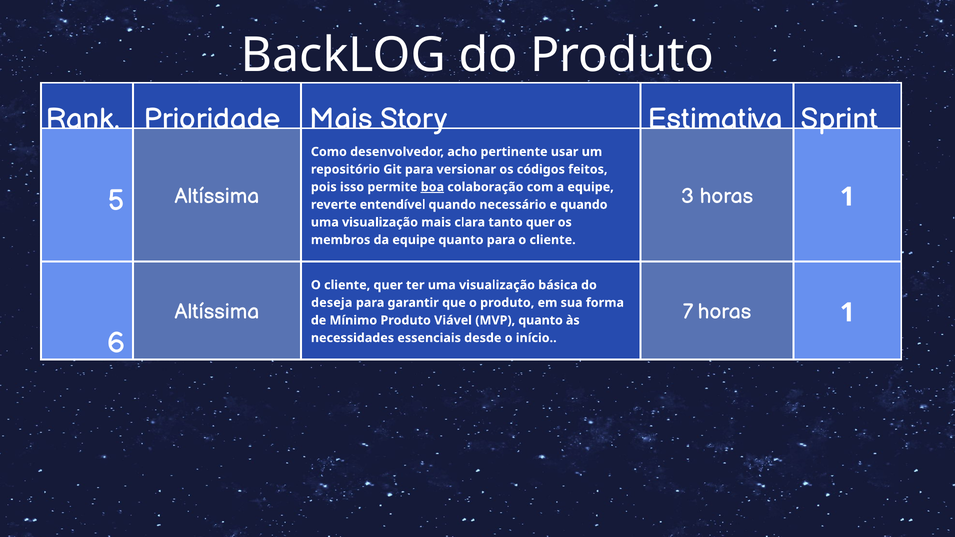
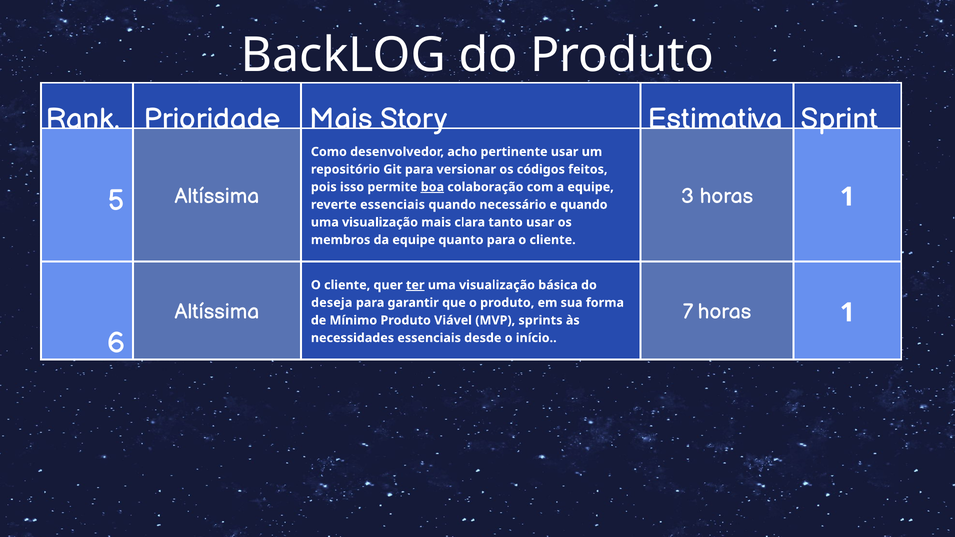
reverte entendível: entendível -> essenciais
tanto quer: quer -> usar
ter underline: none -> present
MVP quanto: quanto -> sprints
